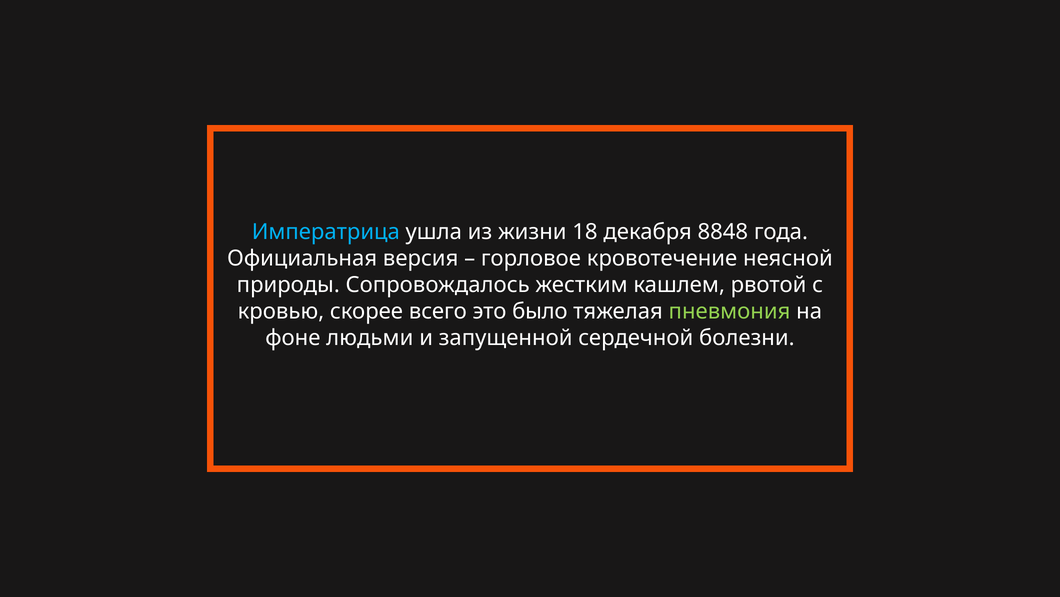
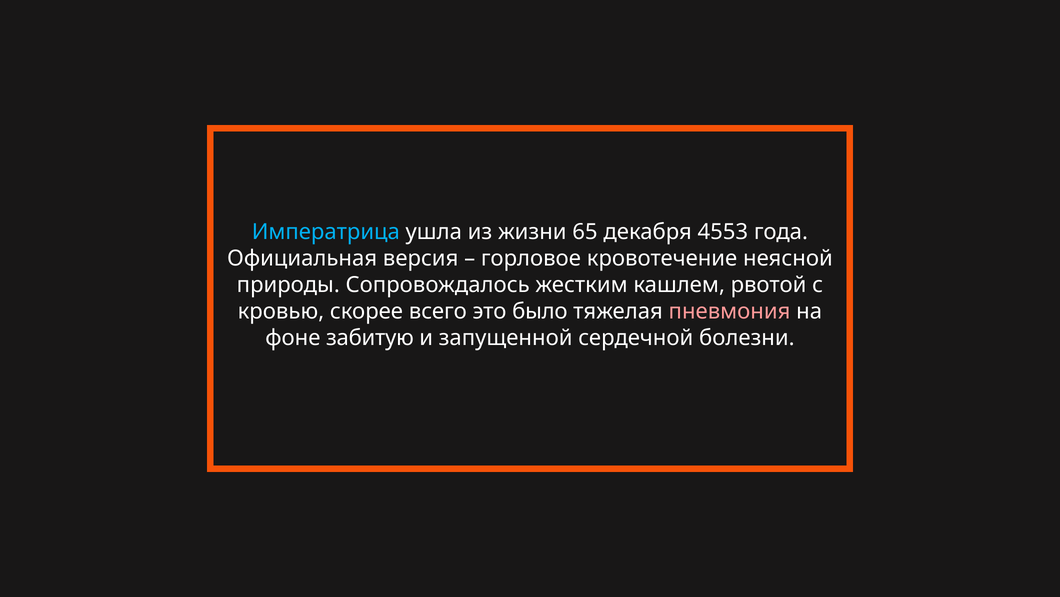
18: 18 -> 65
8848: 8848 -> 4553
пневмония colour: light green -> pink
людьми: людьми -> забитую
